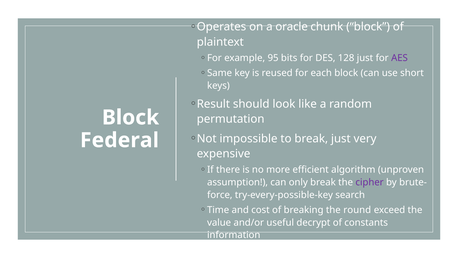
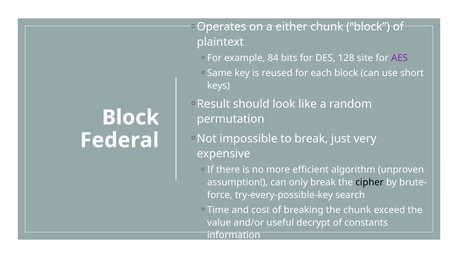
oracle: oracle -> either
95: 95 -> 84
128 just: just -> site
cipher colour: purple -> black
the round: round -> chunk
